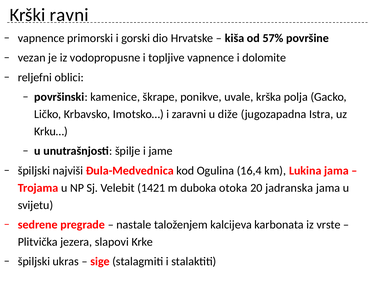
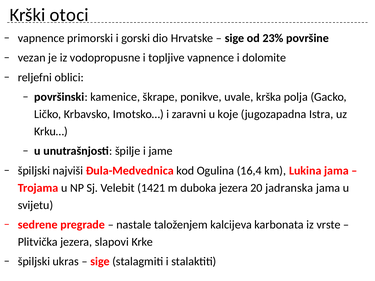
ravni: ravni -> otoci
kiša at (235, 38): kiša -> sige
57%: 57% -> 23%
diže: diže -> koje
duboka otoka: otoka -> jezera
